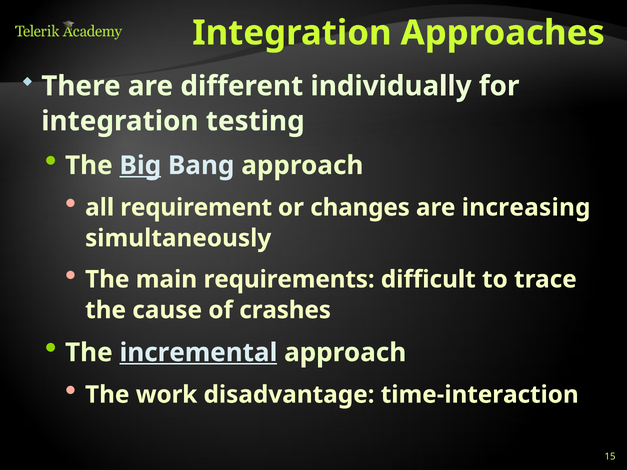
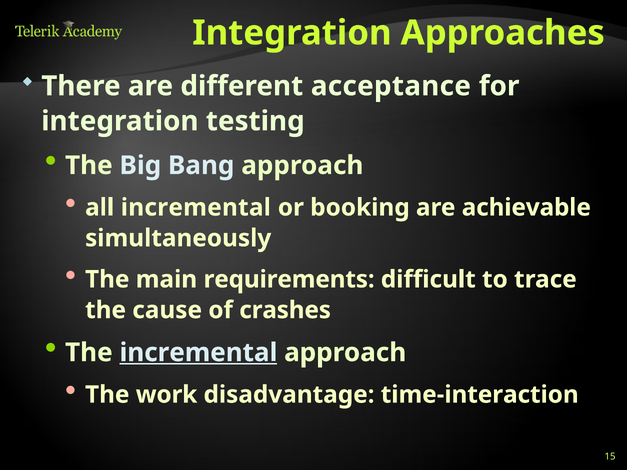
individually: individually -> acceptance
Big underline: present -> none
all requirement: requirement -> incremental
changes: changes -> booking
increasing: increasing -> achievable
